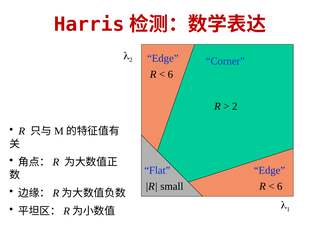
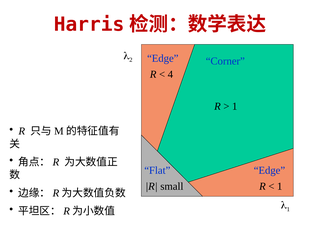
6 at (170, 74): 6 -> 4
2 at (235, 106): 2 -> 1
6 at (280, 186): 6 -> 1
